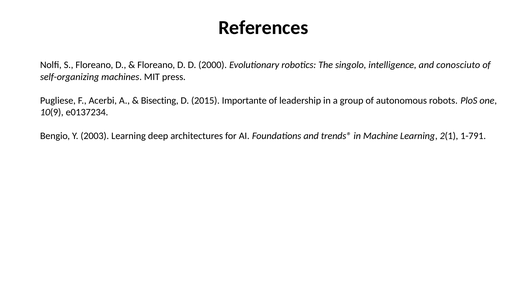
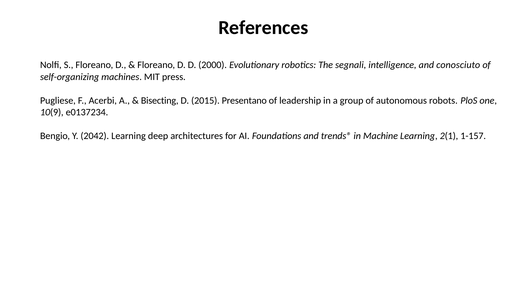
singolo: singolo -> segnali
Importante: Importante -> Presentano
2003: 2003 -> 2042
1-791: 1-791 -> 1-157
